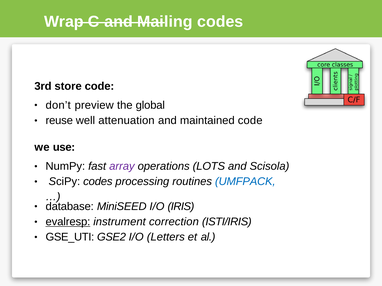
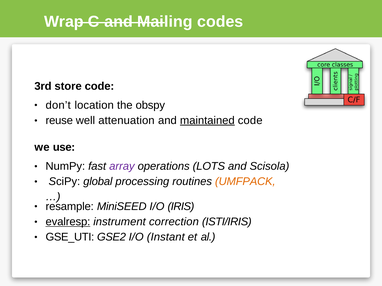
preview: preview -> location
global: global -> obspy
maintained underline: none -> present
SciPy codes: codes -> global
UMFPACK colour: blue -> orange
database: database -> resample
Letters: Letters -> Instant
